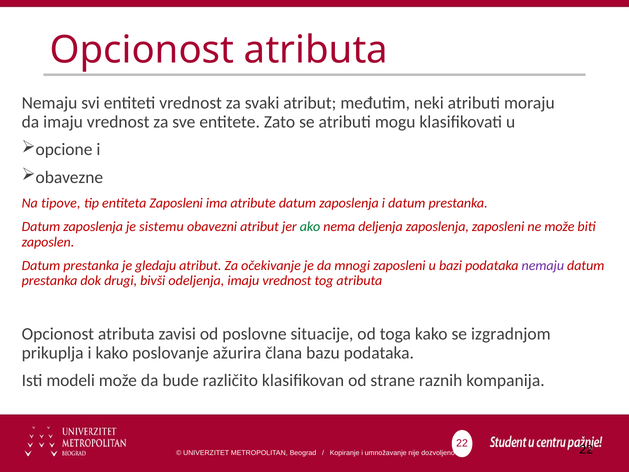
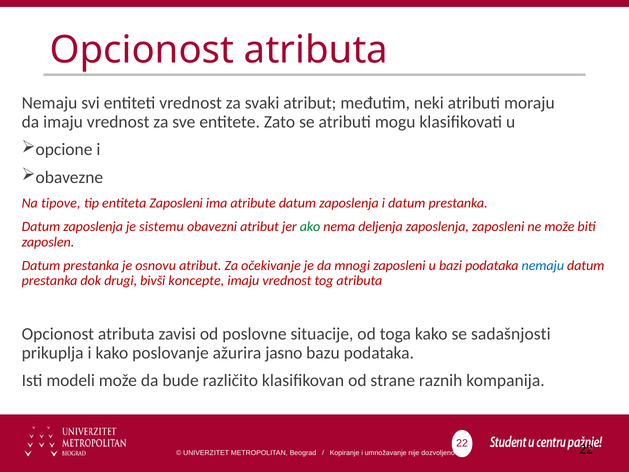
gledaju: gledaju -> osnovu
nemaju at (543, 266) colour: purple -> blue
odeljenja: odeljenja -> koncepte
izgradnjom: izgradnjom -> sadašnjosti
člana: člana -> jasno
